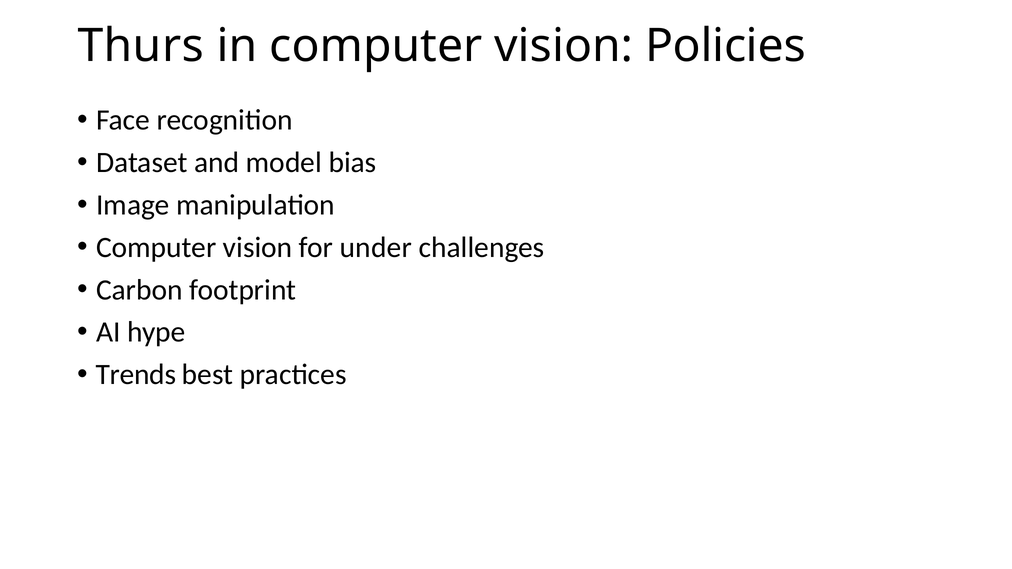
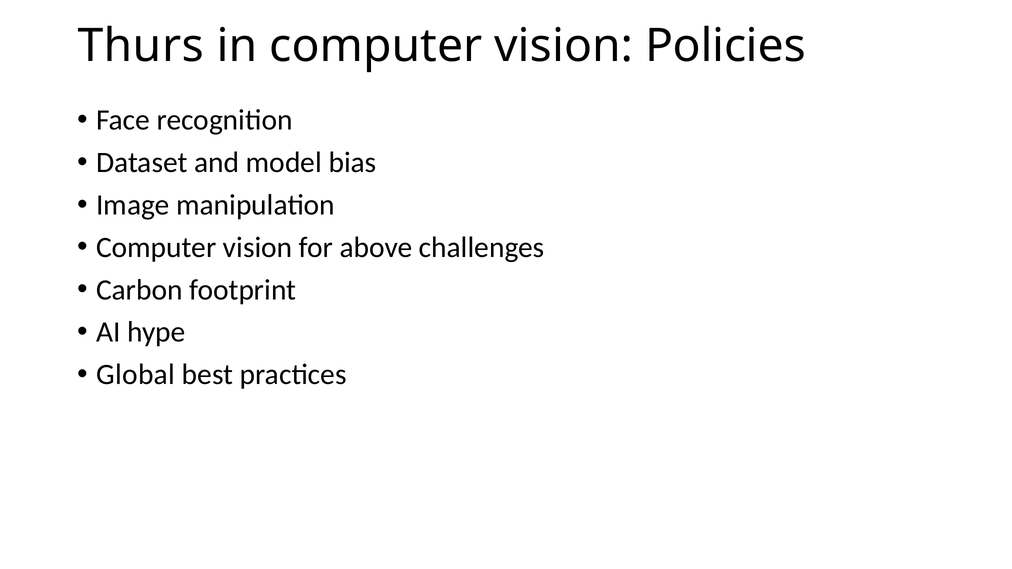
under: under -> above
Trends: Trends -> Global
